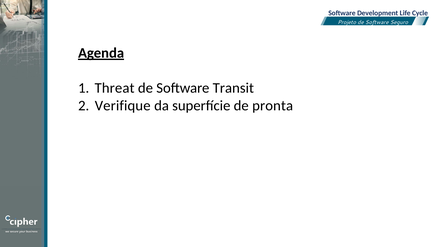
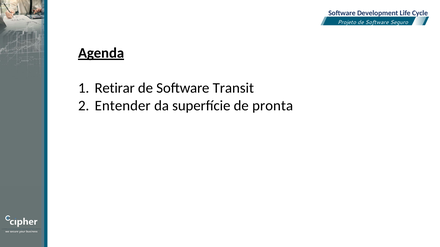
Threat: Threat -> Retirar
Verifique: Verifique -> Entender
